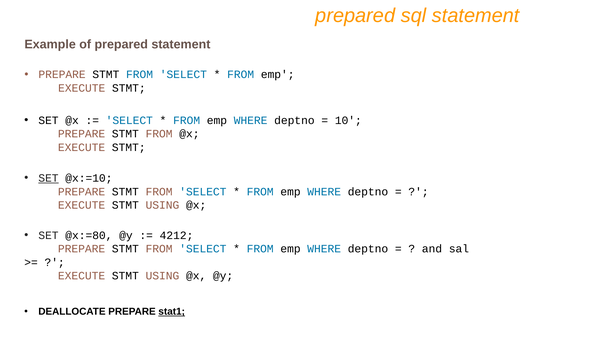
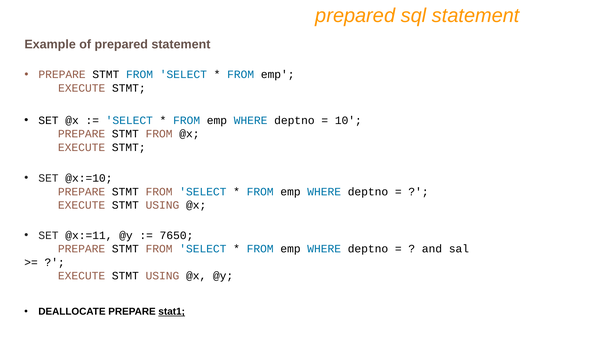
SET at (48, 178) underline: present -> none
@x:=80: @x:=80 -> @x:=11
4212: 4212 -> 7650
